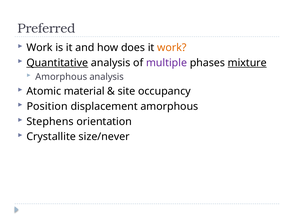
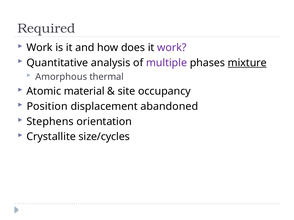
Preferred: Preferred -> Required
work at (172, 48) colour: orange -> purple
Quantitative underline: present -> none
Amorphous analysis: analysis -> thermal
displacement amorphous: amorphous -> abandoned
size/never: size/never -> size/cycles
